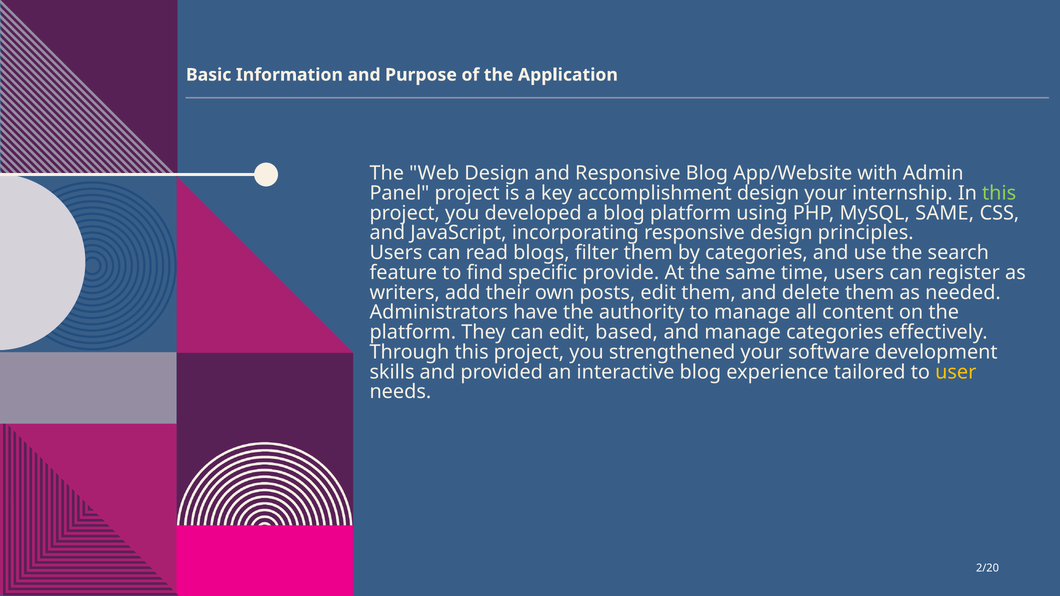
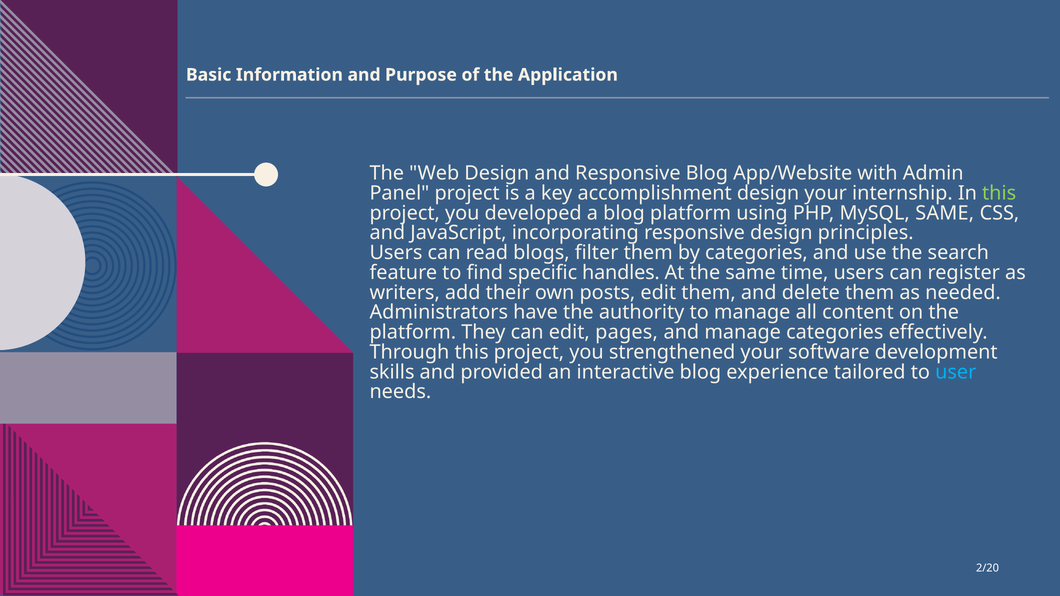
provide: provide -> handles
based: based -> pages
user colour: yellow -> light blue
